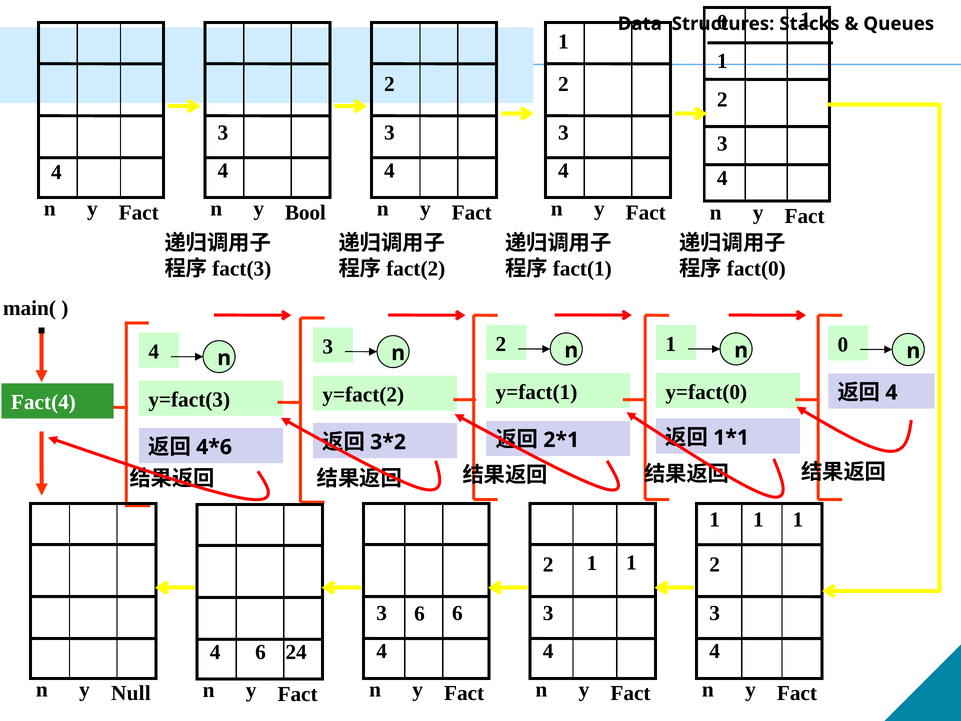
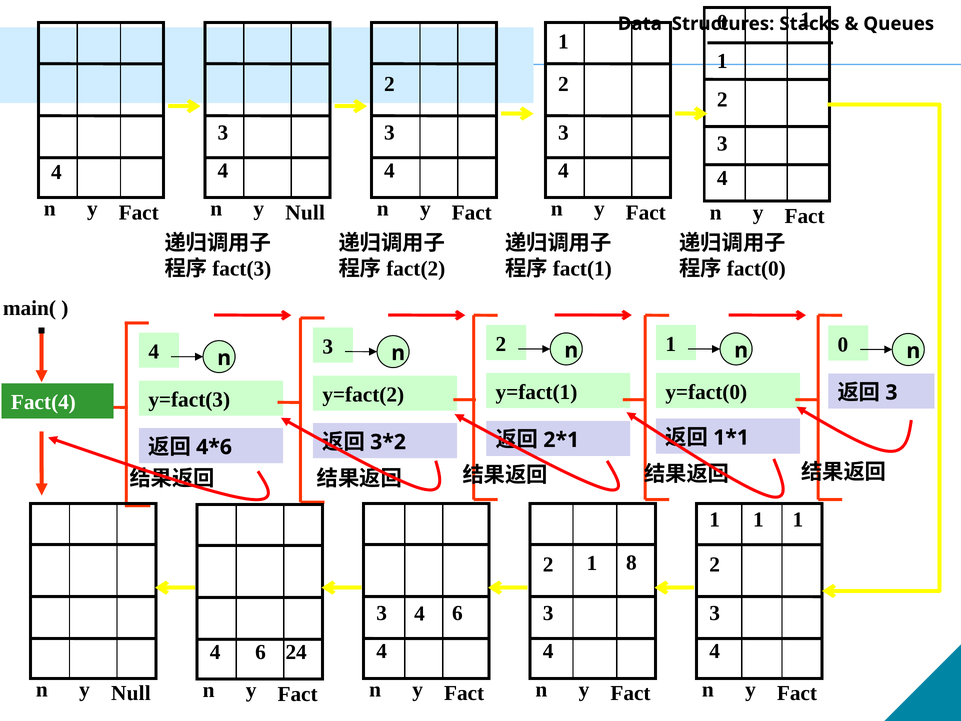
Bool at (305, 213): Bool -> Null
4 at (891, 392): 4 -> 3
1 at (631, 563): 1 -> 8
3 6: 6 -> 4
